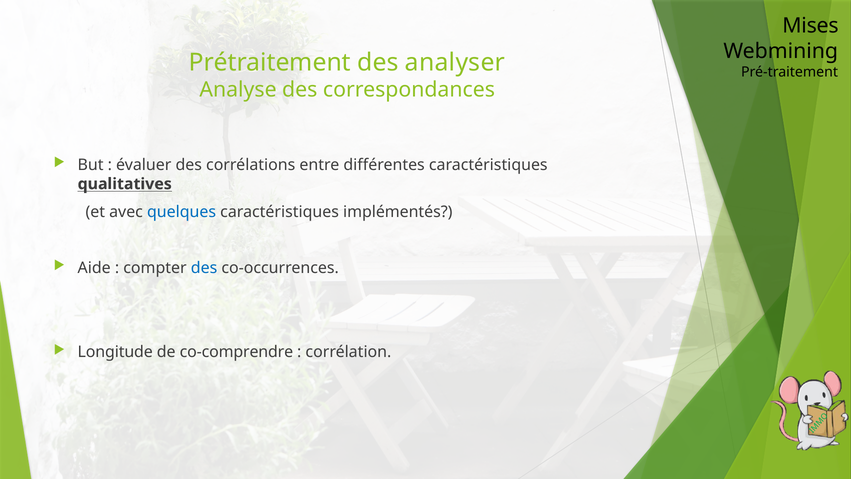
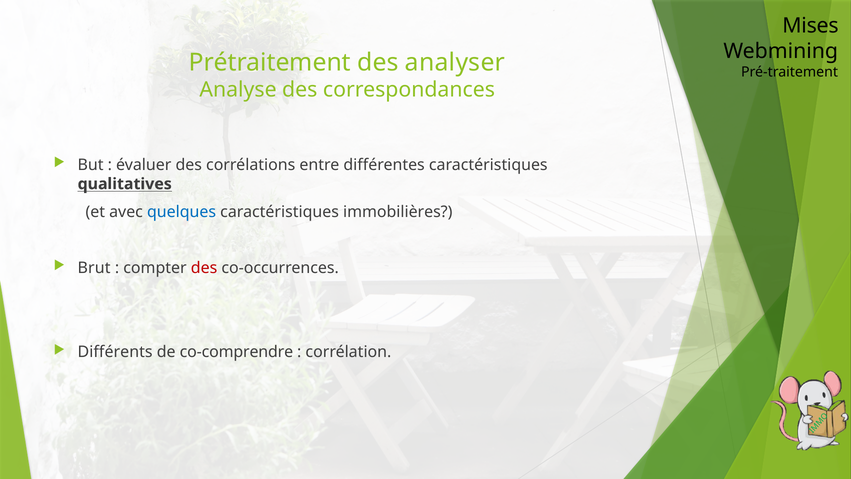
implémentés: implémentés -> immobilières
Aide: Aide -> Brut
des at (204, 268) colour: blue -> red
Longitude: Longitude -> Différents
